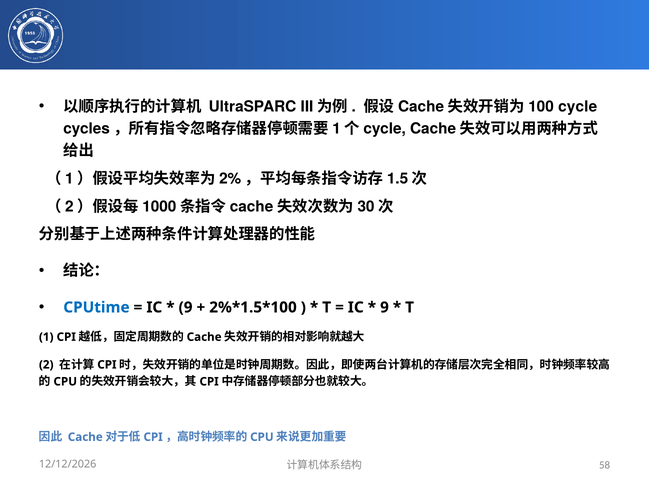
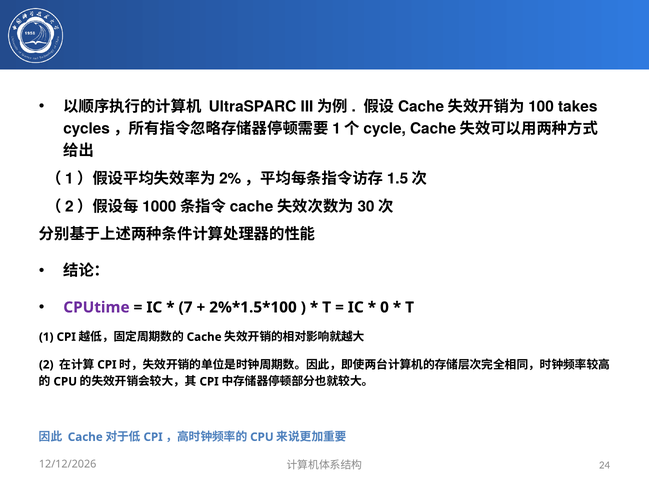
cycle: cycle -> takes
CPUtime colour: blue -> purple
9 at (186, 307): 9 -> 7
9 at (384, 307): 9 -> 0
58: 58 -> 24
